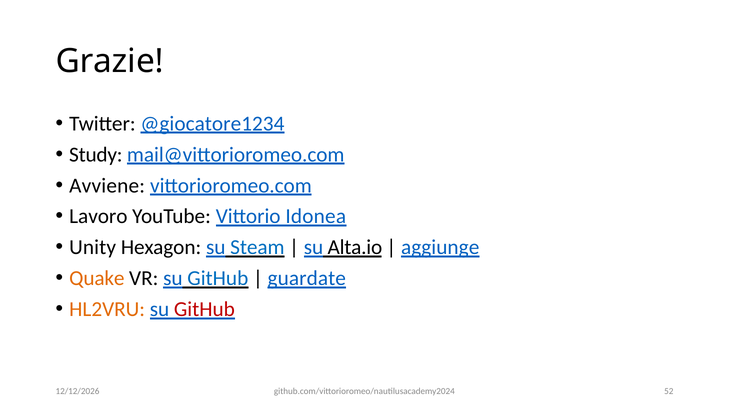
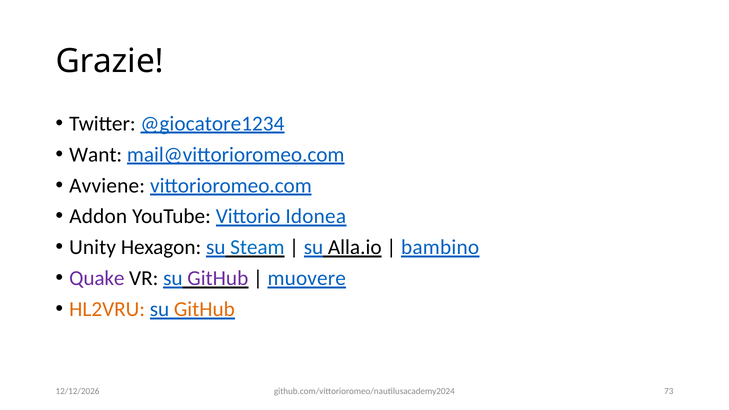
Study: Study -> Want
Lavoro: Lavoro -> Addon
Alta.io: Alta.io -> Alla.io
aggiunge: aggiunge -> bambino
Quake colour: orange -> purple
GitHub at (218, 278) colour: blue -> purple
guardate: guardate -> muovere
GitHub at (204, 309) colour: red -> orange
52: 52 -> 73
